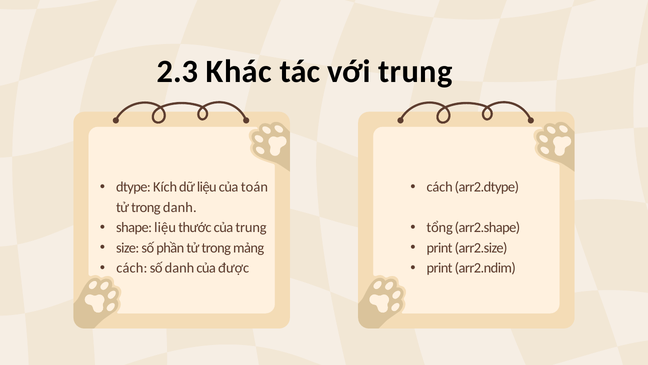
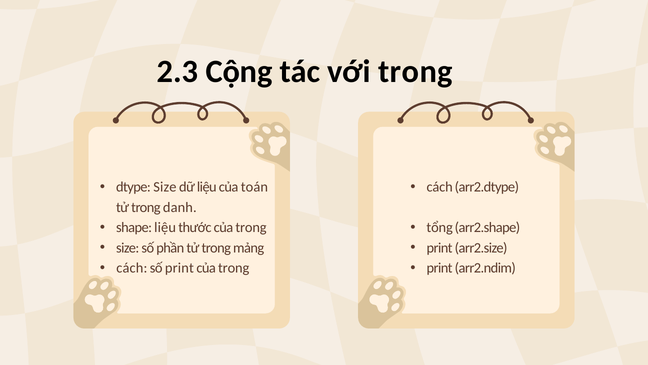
Khác: Khác -> Cộng
với trung: trung -> trong
dtype Kích: Kích -> Size
thước của trung: trung -> trong
số danh: danh -> print
được at (234, 268): được -> trong
